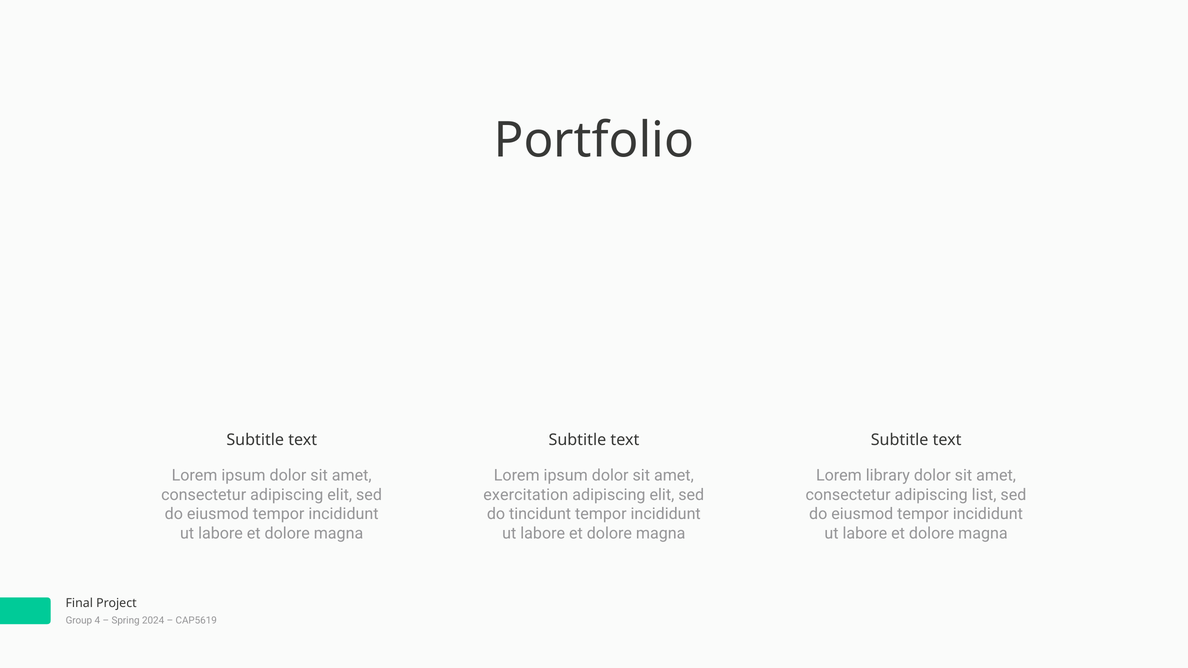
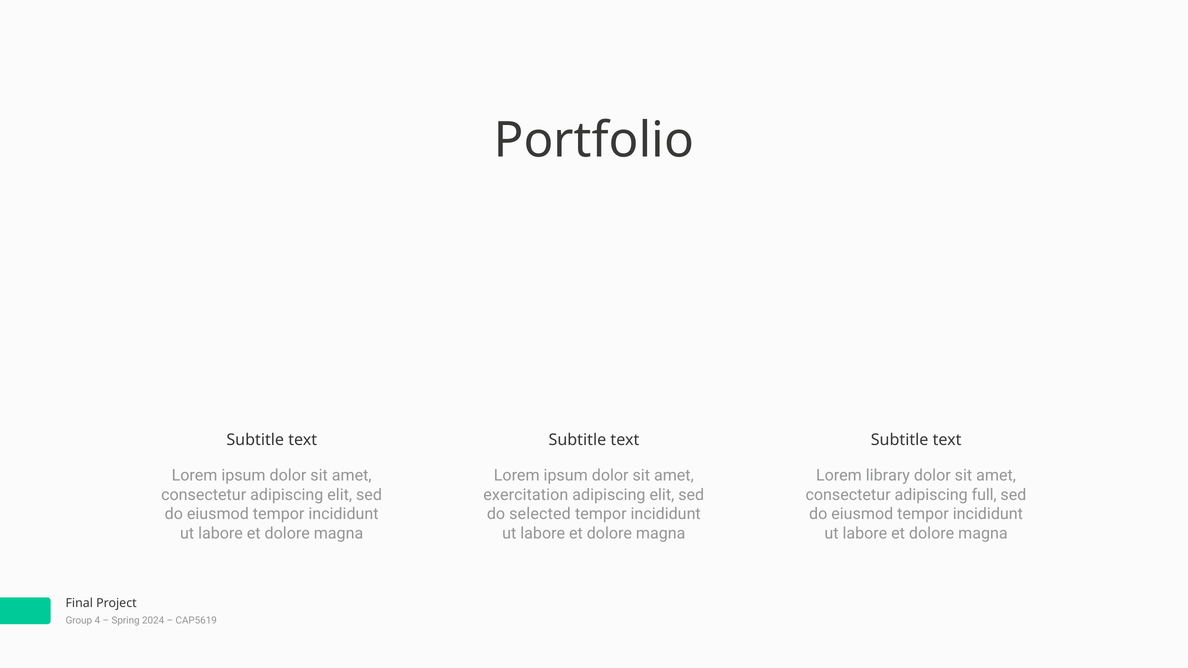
list: list -> full
tincidunt: tincidunt -> selected
